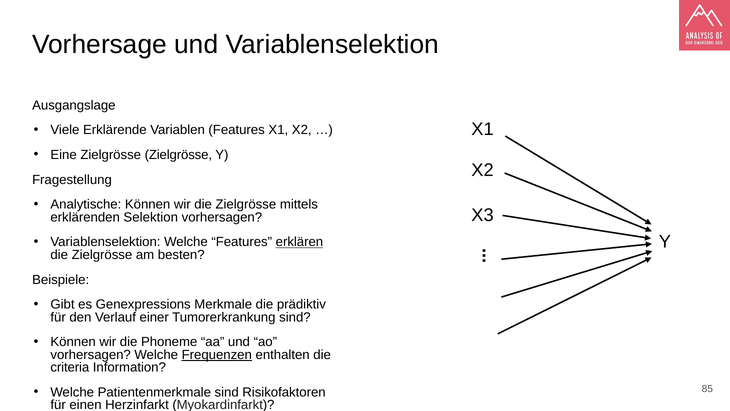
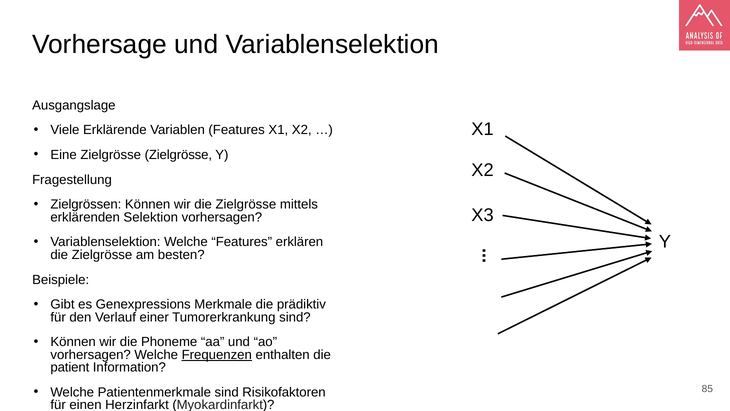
Analytische: Analytische -> Zielgrössen
erklären underline: present -> none
criteria: criteria -> patient
